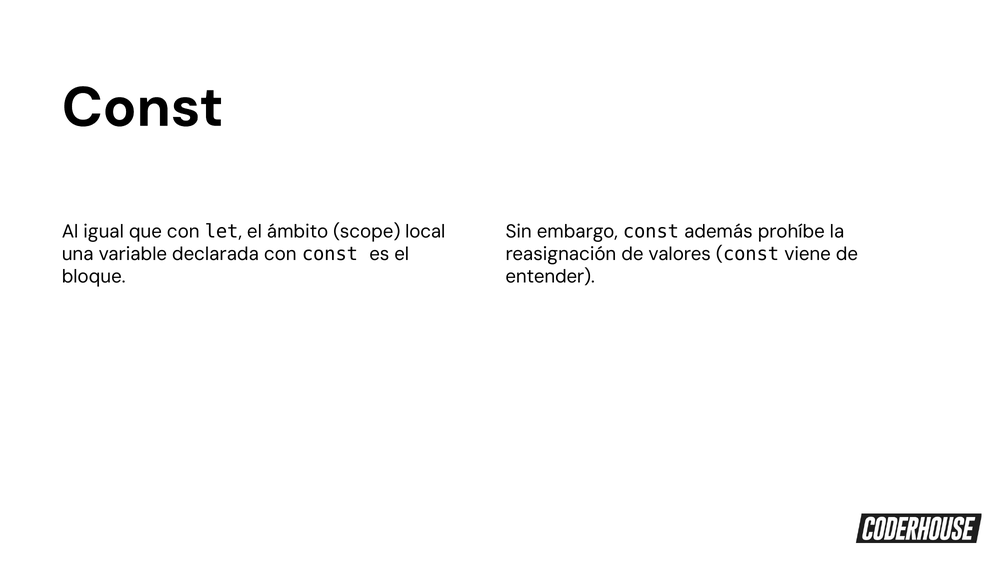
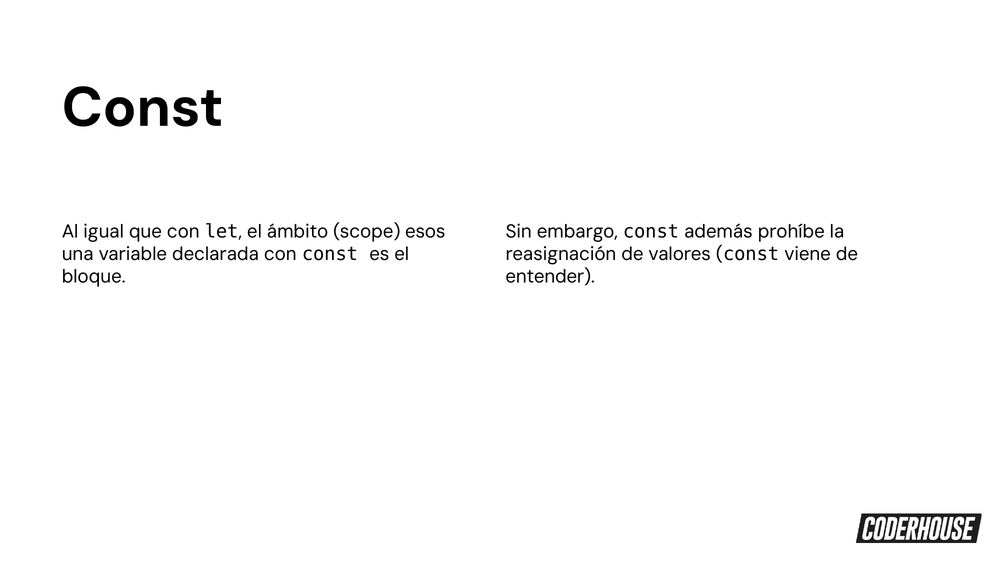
local: local -> esos
